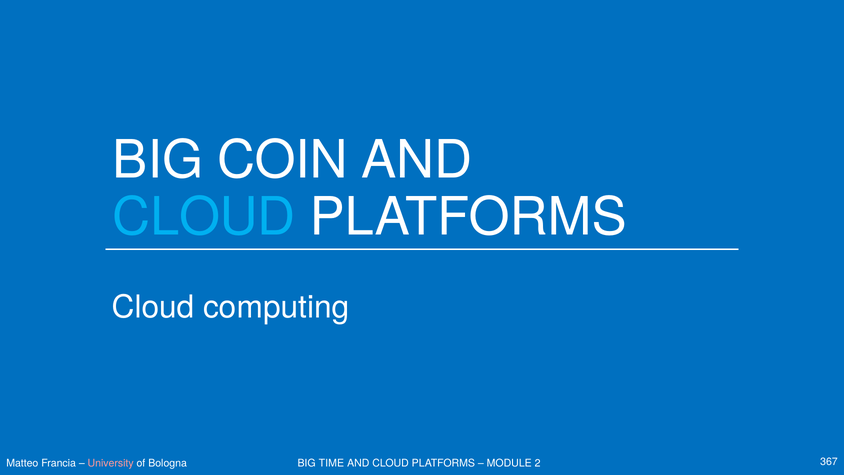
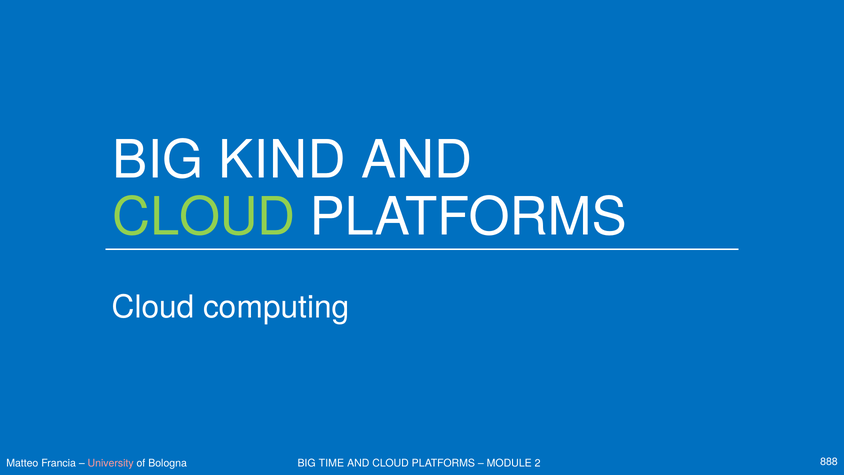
COIN: COIN -> KIND
CLOUD at (204, 217) colour: light blue -> light green
367: 367 -> 888
